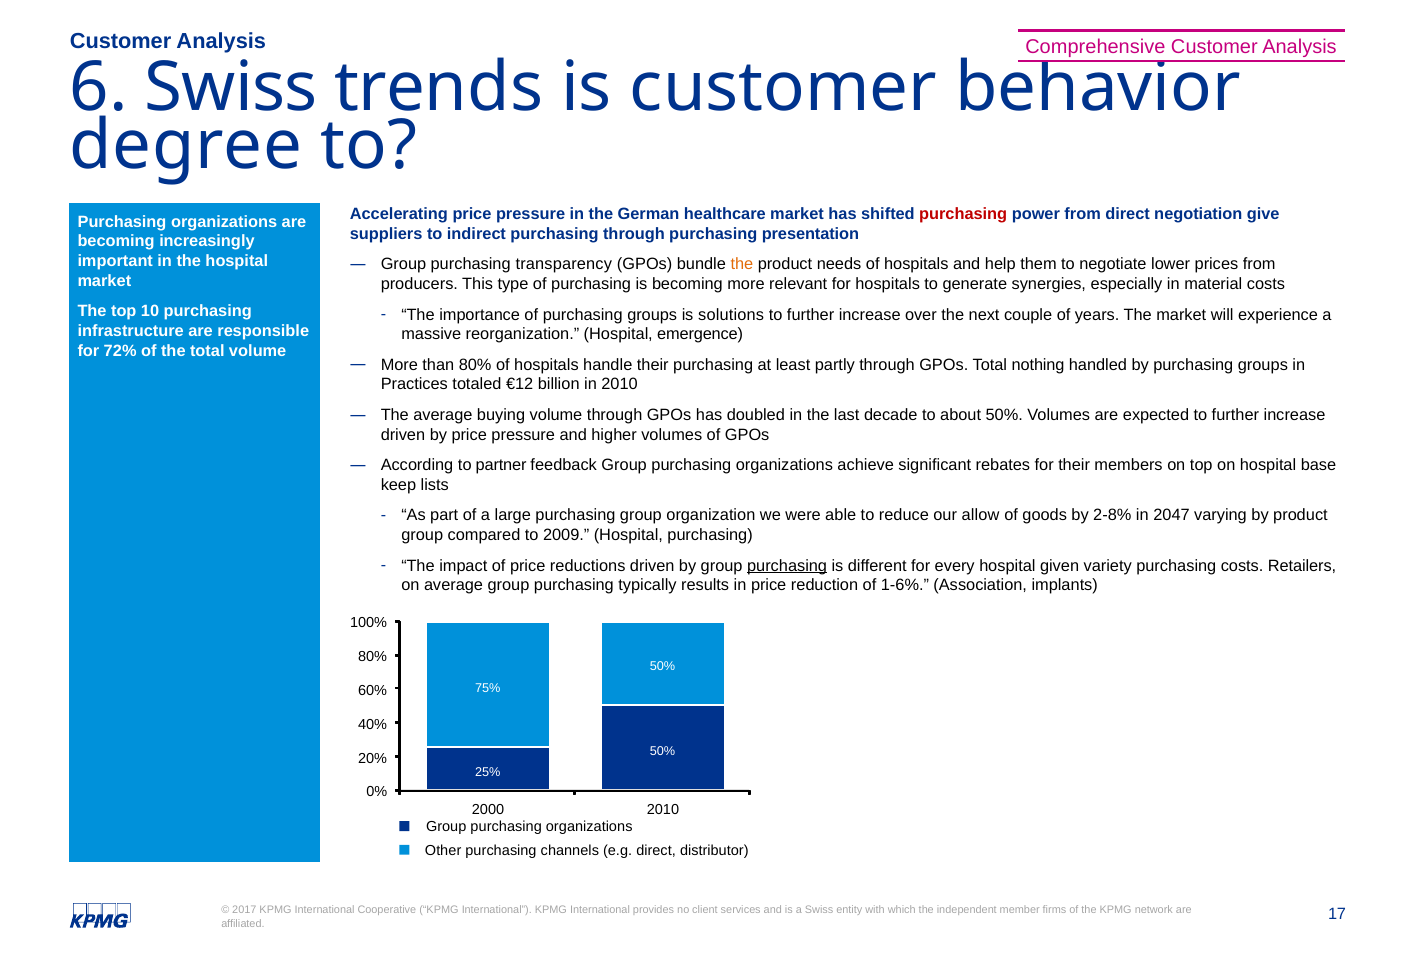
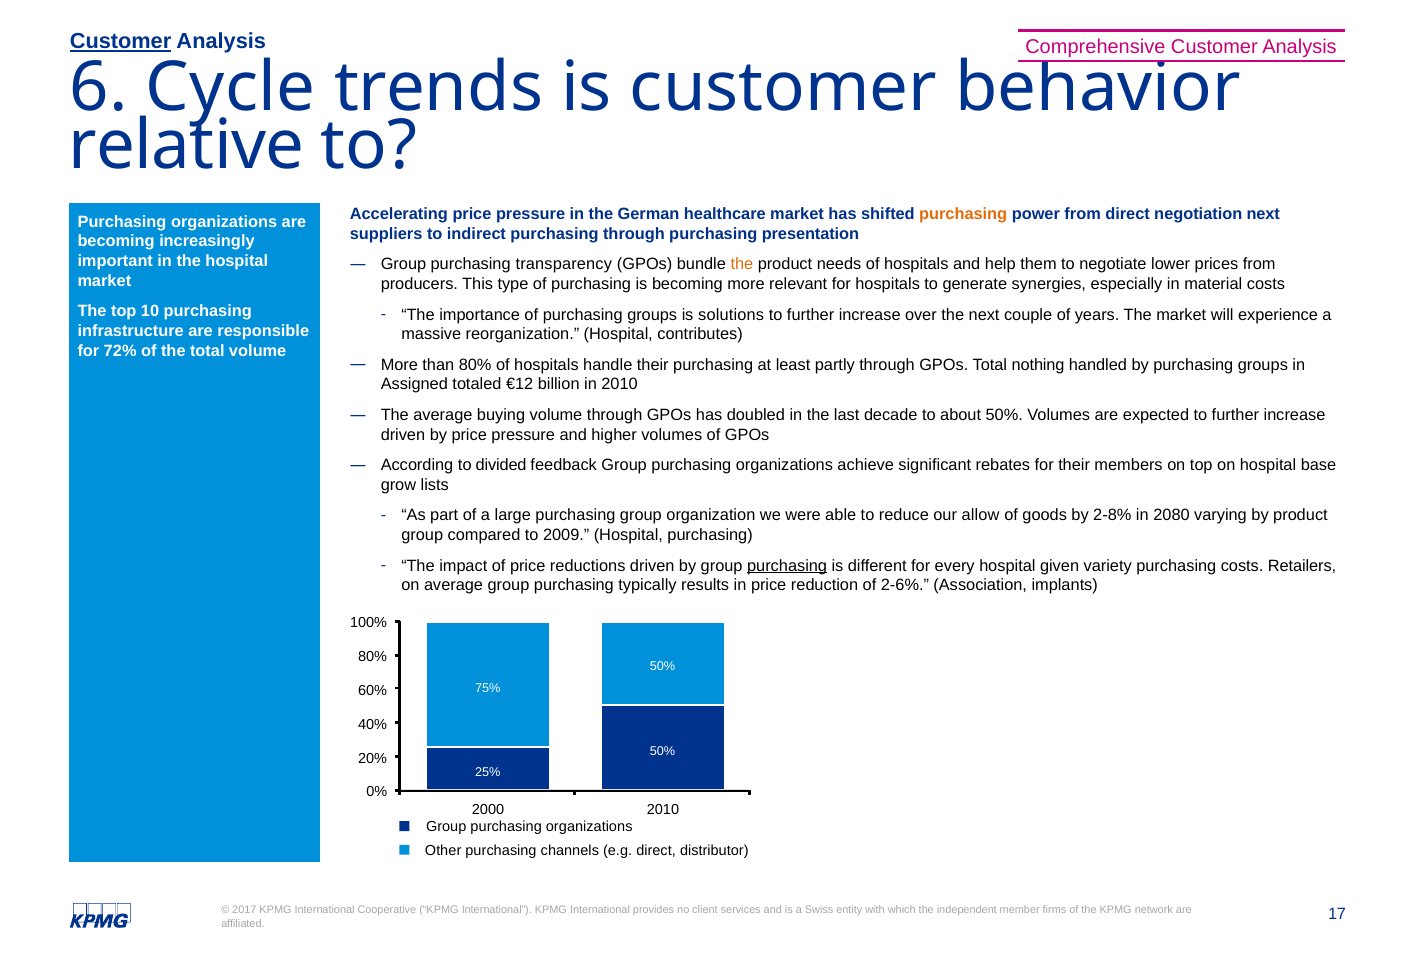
Customer at (121, 42) underline: none -> present
6 Swiss: Swiss -> Cycle
degree: degree -> relative
purchasing at (963, 214) colour: red -> orange
negotiation give: give -> next
emergence: emergence -> contributes
Practices: Practices -> Assigned
partner: partner -> divided
keep: keep -> grow
2047: 2047 -> 2080
1-6%: 1-6% -> 2-6%
